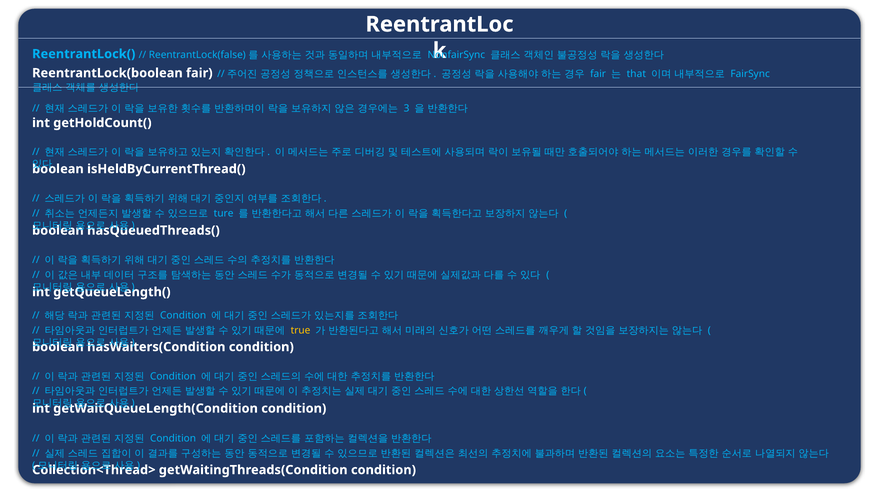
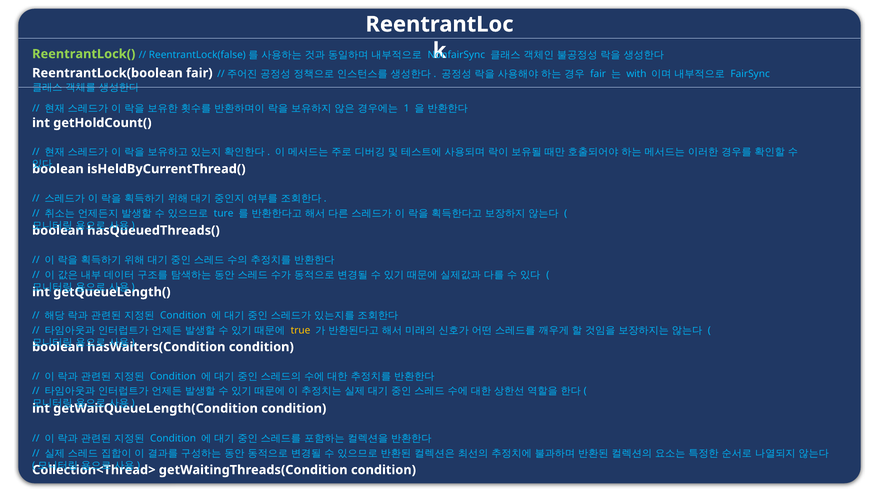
ReentrantLock( colour: light blue -> light green
that: that -> with
3: 3 -> 1
